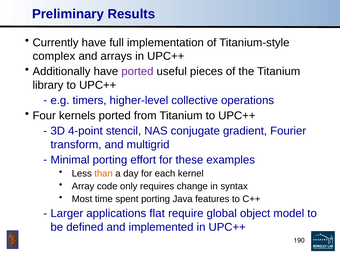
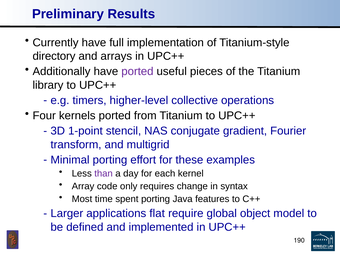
complex: complex -> directory
4-point: 4-point -> 1-point
than colour: orange -> purple
